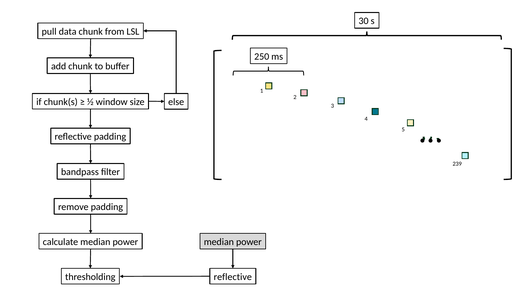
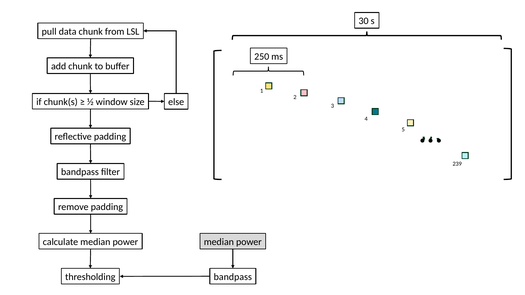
thresholding reflective: reflective -> bandpass
